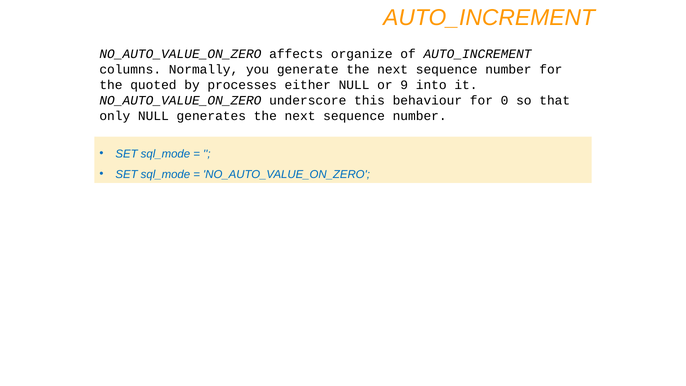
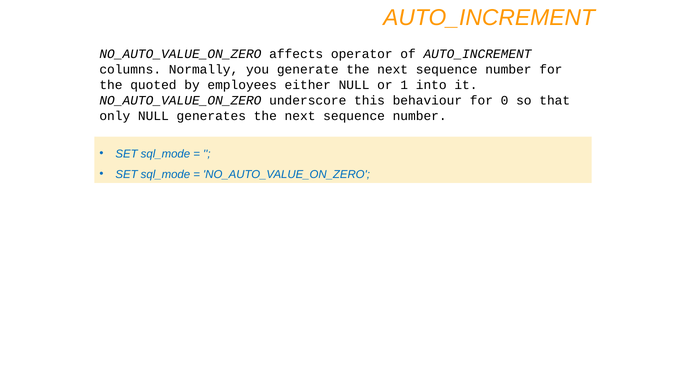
organize: organize -> operator
processes: processes -> employees
9: 9 -> 1
